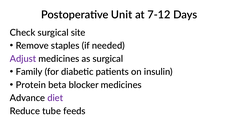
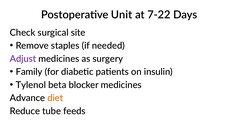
7-12: 7-12 -> 7-22
as surgical: surgical -> surgery
Protein: Protein -> Tylenol
diet colour: purple -> orange
